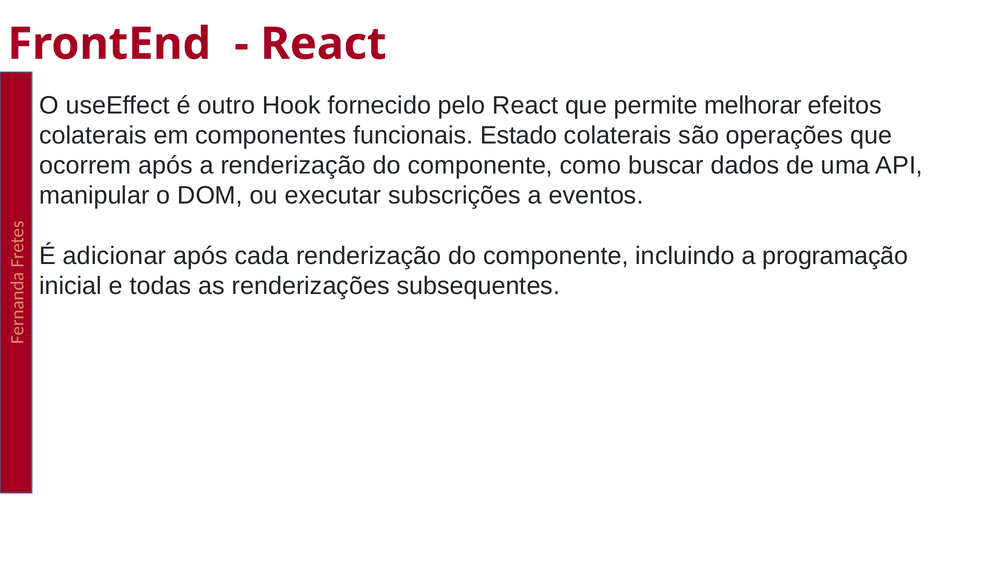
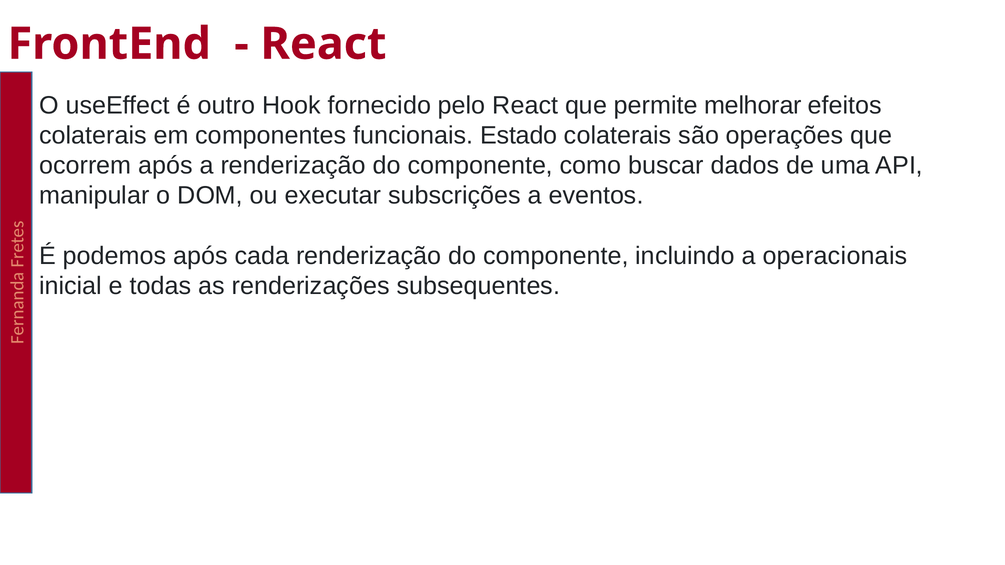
adicionar: adicionar -> podemos
programação: programação -> operacionais
